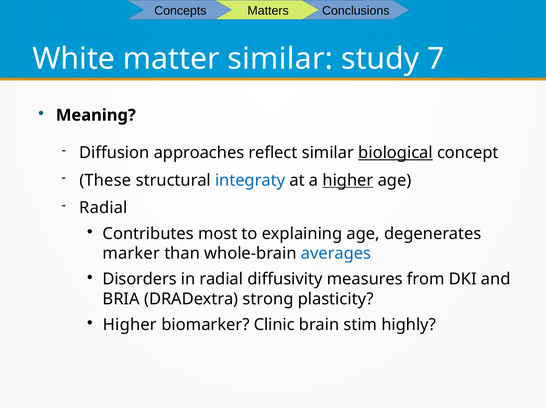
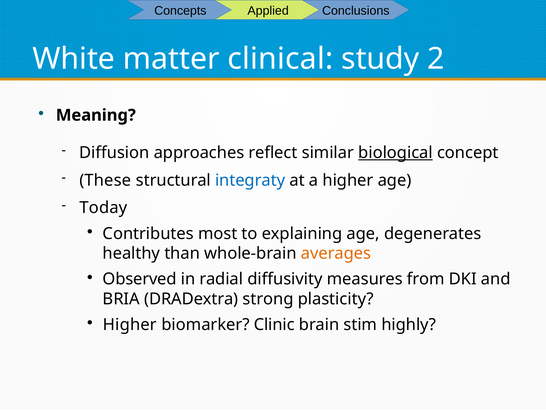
Matters: Matters -> Applied
matter similar: similar -> clinical
7: 7 -> 2
higher at (348, 180) underline: present -> none
Radial at (103, 208): Radial -> Today
marker: marker -> healthy
averages colour: blue -> orange
Disorders: Disorders -> Observed
